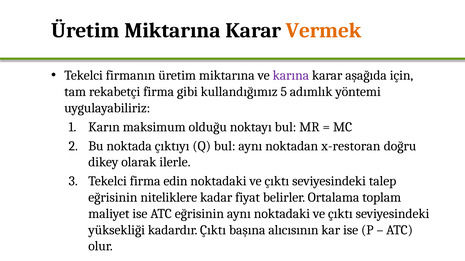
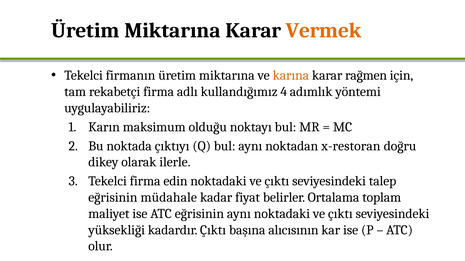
karına colour: purple -> orange
aşağıda: aşağıda -> rağmen
gibi: gibi -> adlı
5: 5 -> 4
niteliklere: niteliklere -> müdahale
